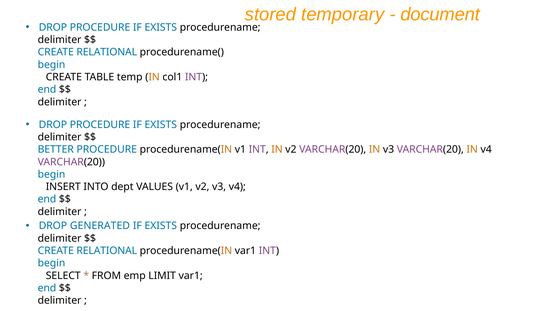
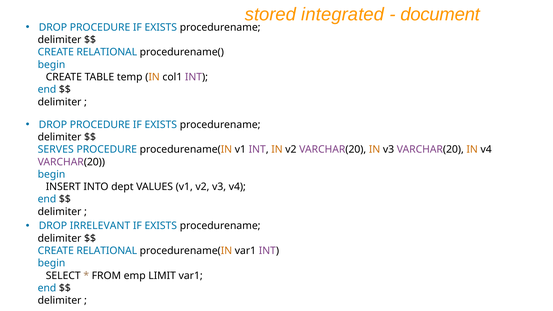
temporary: temporary -> integrated
BETTER: BETTER -> SERVES
GENERATED: GENERATED -> IRRELEVANT
